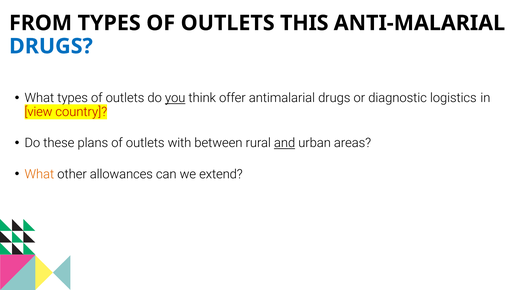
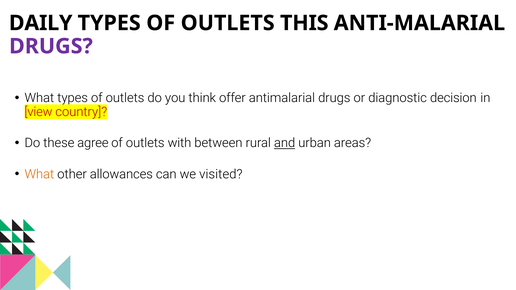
FROM: FROM -> DAILY
DRUGS at (51, 46) colour: blue -> purple
you underline: present -> none
logistics: logistics -> decision
plans: plans -> agree
extend: extend -> visited
